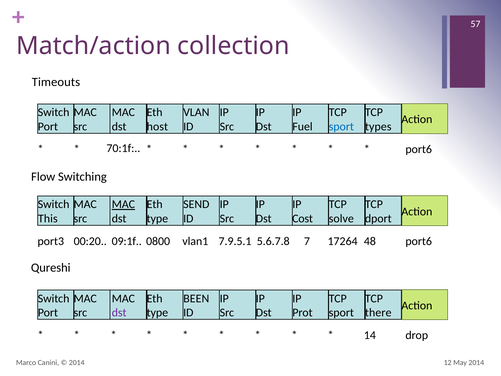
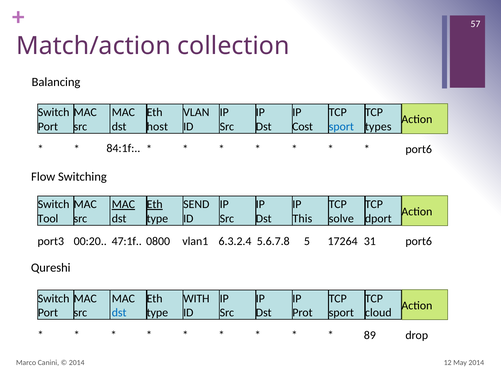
Timeouts: Timeouts -> Balancing
Fuel: Fuel -> Cost
70:1f: 70:1f -> 84:1f
Eth at (155, 204) underline: none -> present
This: This -> Tool
Cost: Cost -> This
09:1f: 09:1f -> 47:1f
7.9.5.1: 7.9.5.1 -> 6.3.2.4
7: 7 -> 5
48: 48 -> 31
BEEN: BEEN -> WITH
dst at (119, 312) colour: purple -> blue
there: there -> cloud
14: 14 -> 89
